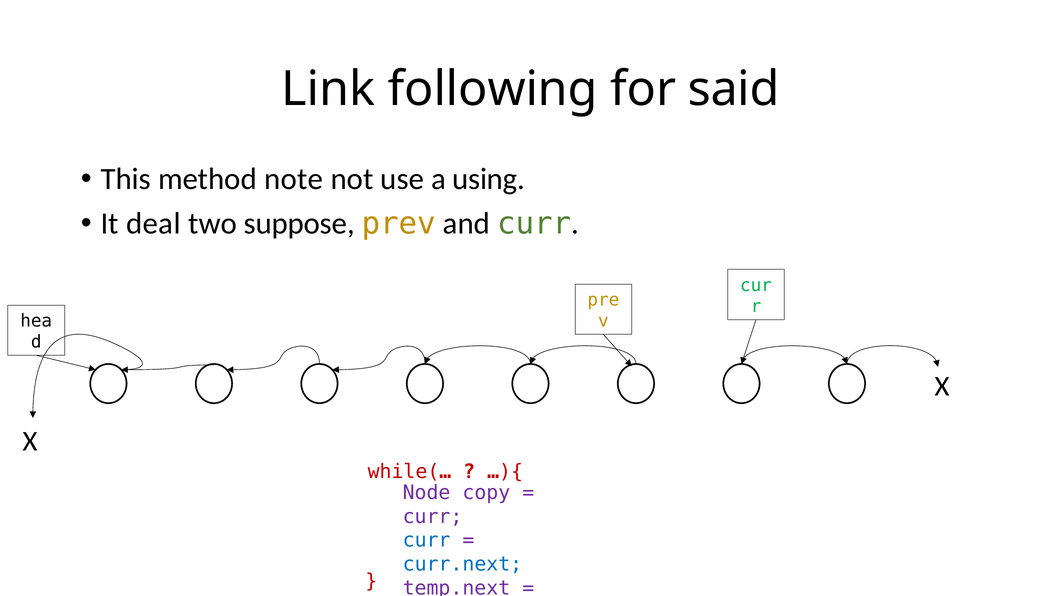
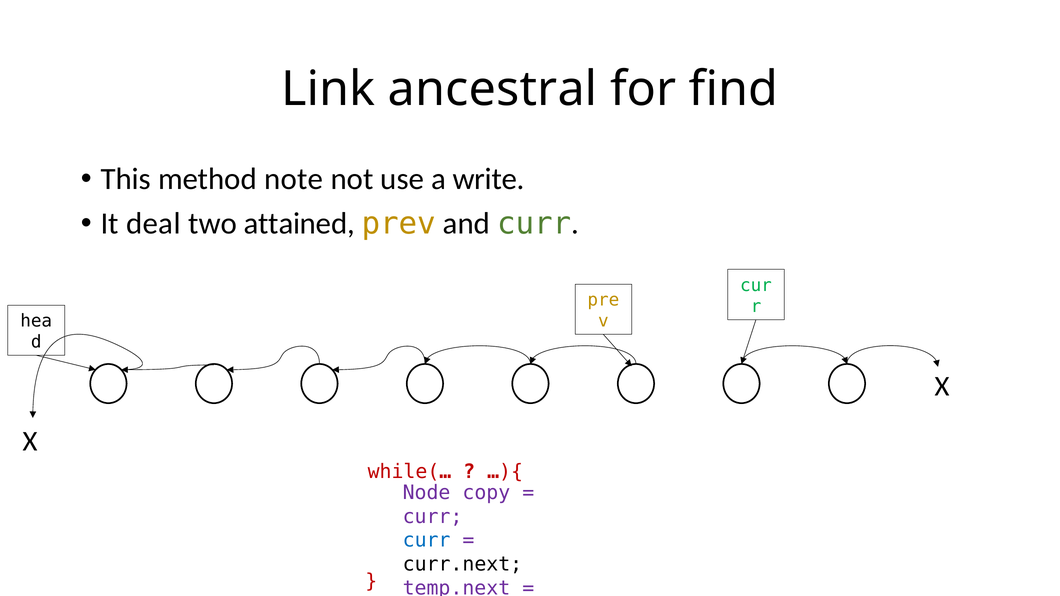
following: following -> ancestral
said: said -> find
using: using -> write
suppose: suppose -> attained
curr.next colour: blue -> black
